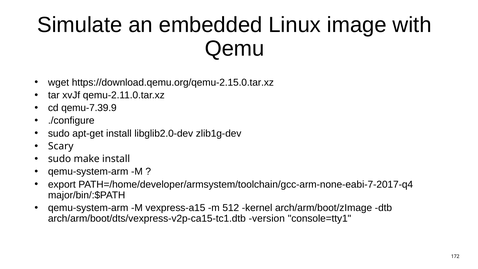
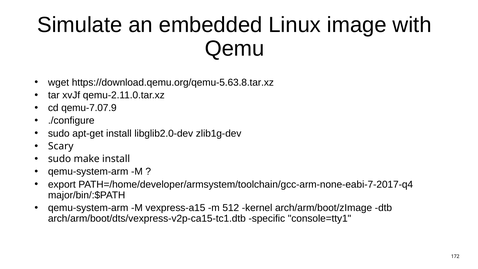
https://download.qemu.org/qemu-2.15.0.tar.xz: https://download.qemu.org/qemu-2.15.0.tar.xz -> https://download.qemu.org/qemu-5.63.8.tar.xz
qemu-7.39.9: qemu-7.39.9 -> qemu-7.07.9
version: version -> specific
